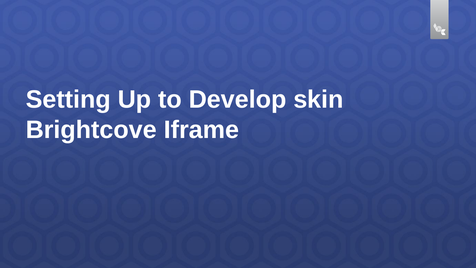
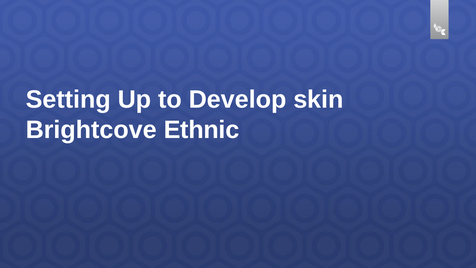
Iframe: Iframe -> Ethnic
